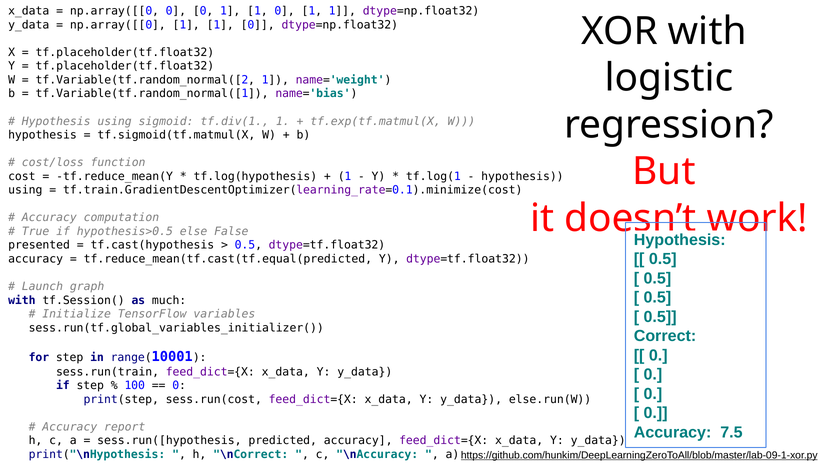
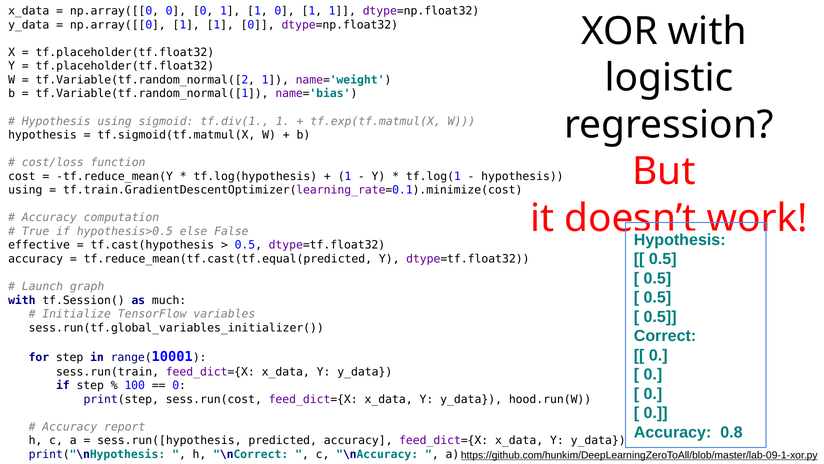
presented: presented -> effective
else.run(W: else.run(W -> hood.run(W
7.5: 7.5 -> 0.8
